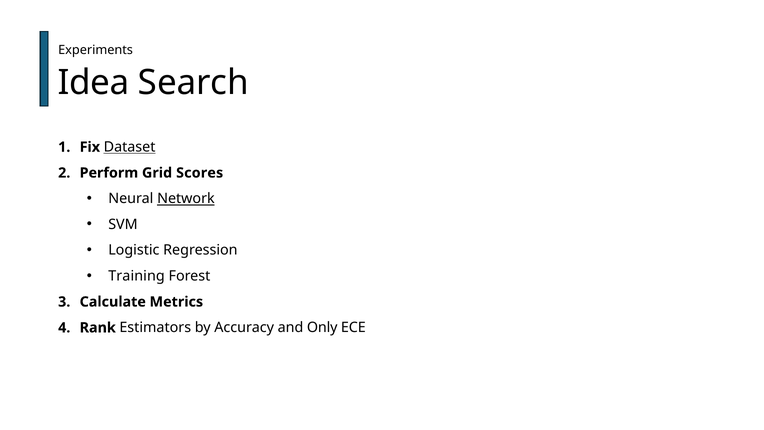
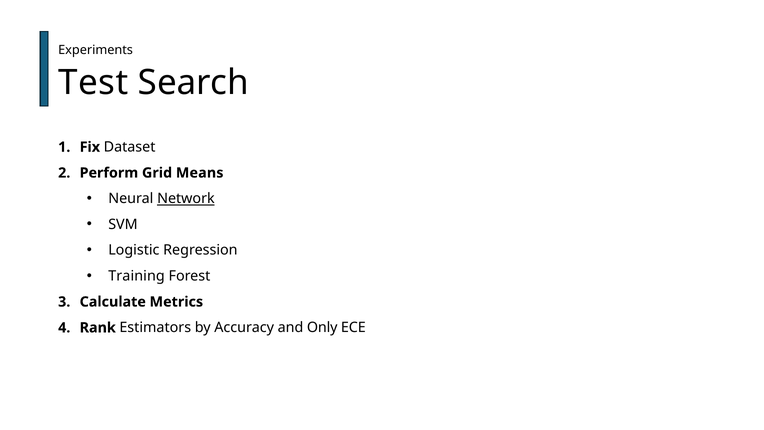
Idea: Idea -> Test
Dataset underline: present -> none
Scores: Scores -> Means
